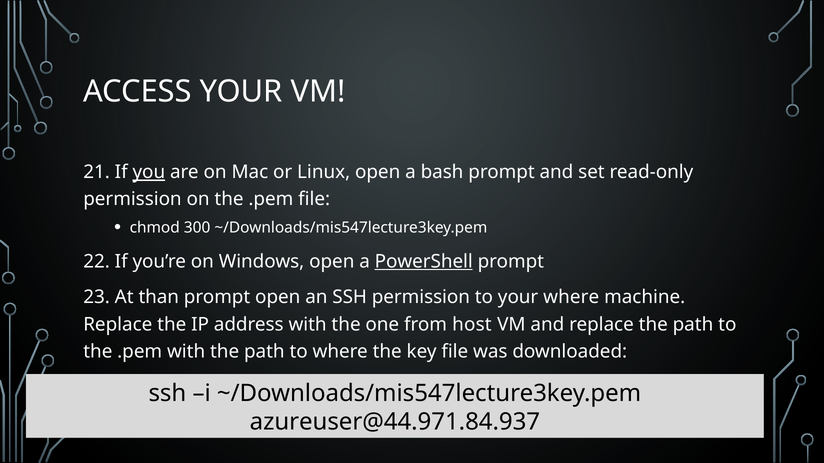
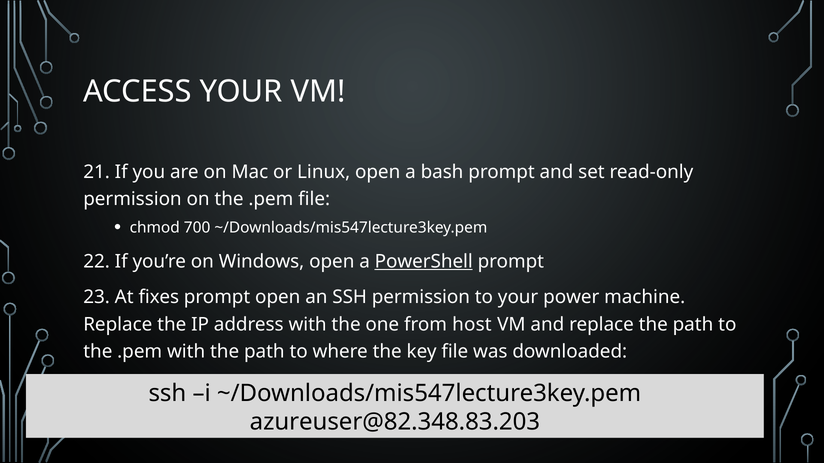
you underline: present -> none
300: 300 -> 700
than: than -> fixes
your where: where -> power
azureuser@44.971.84.937: azureuser@44.971.84.937 -> azureuser@82.348.83.203
